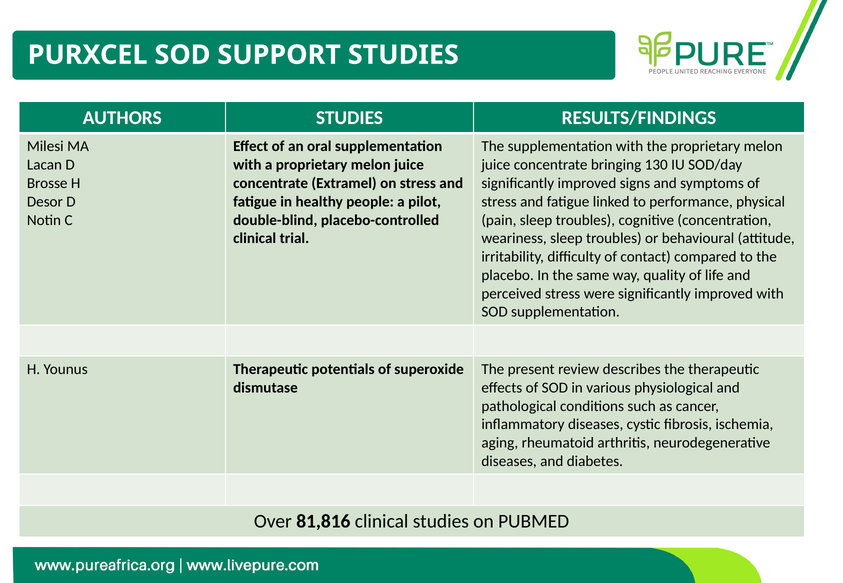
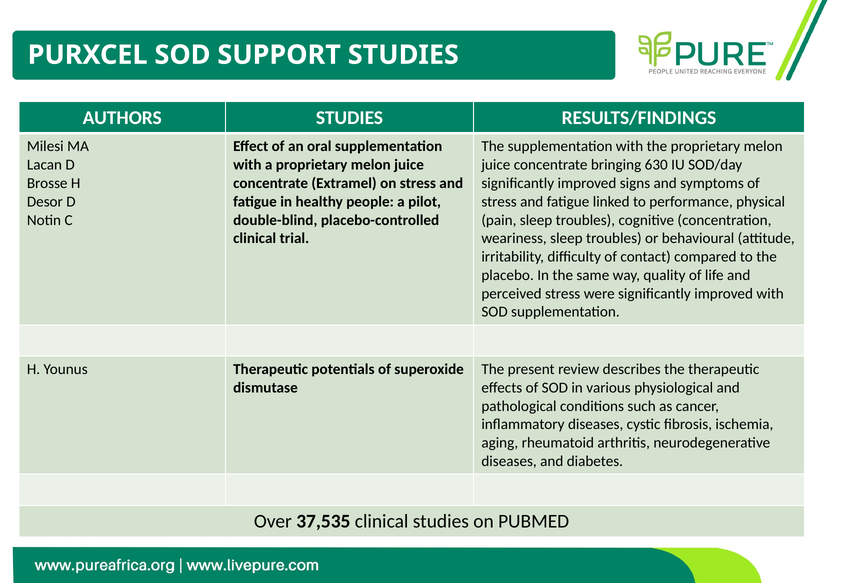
130: 130 -> 630
81,816: 81,816 -> 37,535
